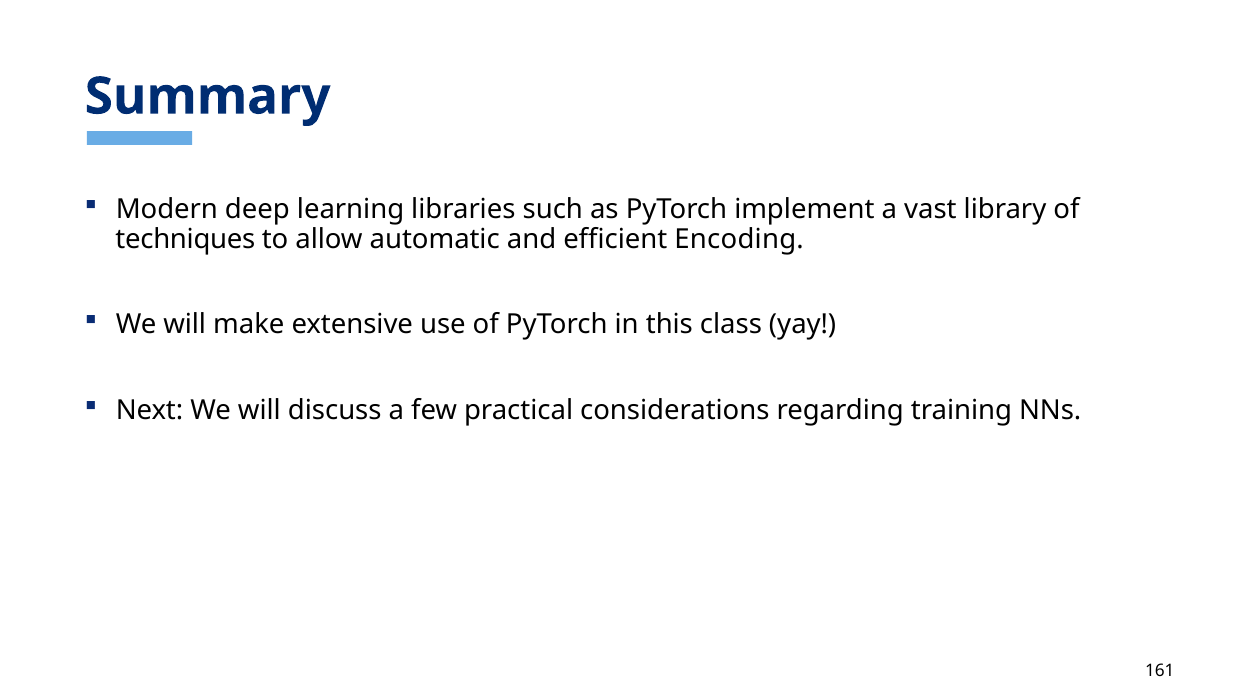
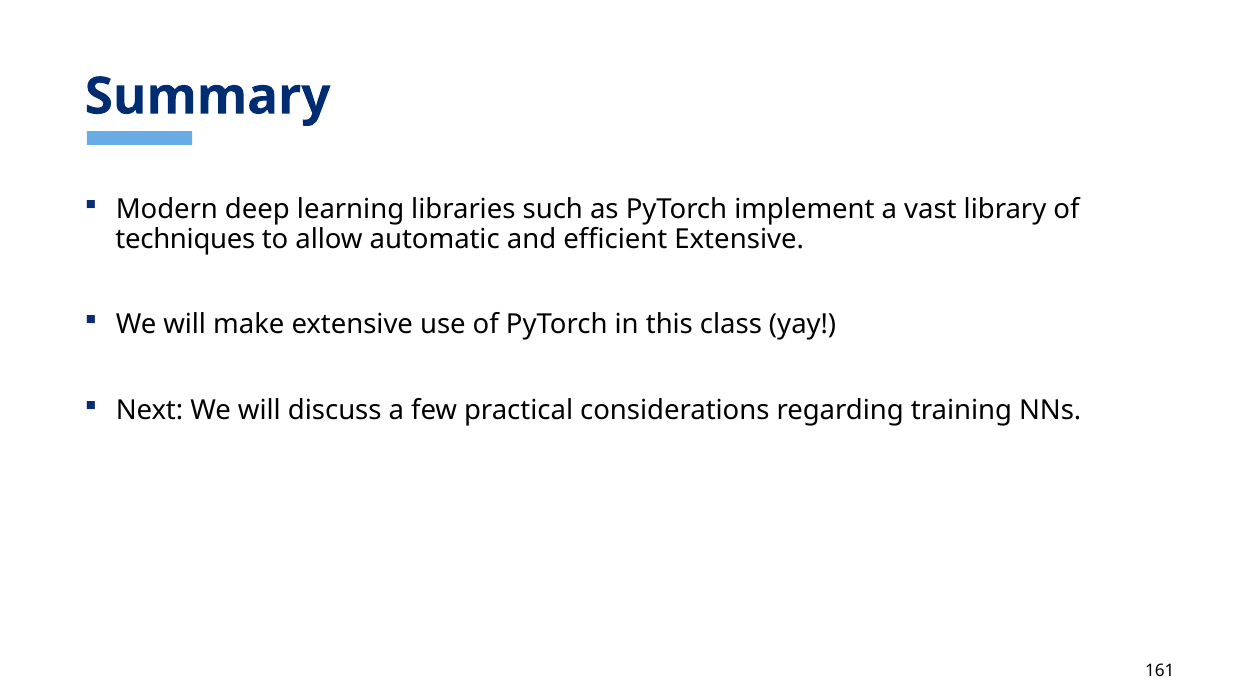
efficient Encoding: Encoding -> Extensive
